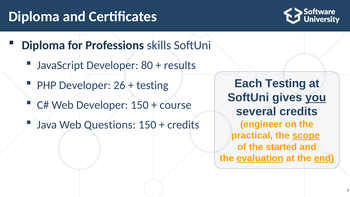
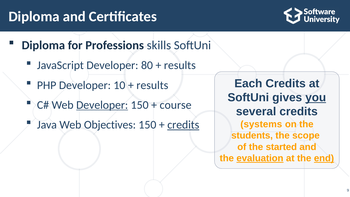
Each Testing: Testing -> Credits
26: 26 -> 10
testing at (152, 85): testing -> results
Developer at (102, 105) underline: none -> present
Questions: Questions -> Objectives
credits at (183, 125) underline: none -> present
engineer: engineer -> systems
practical: practical -> students
scope underline: present -> none
